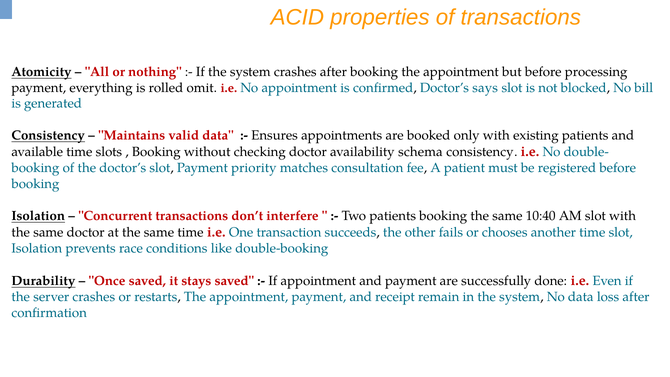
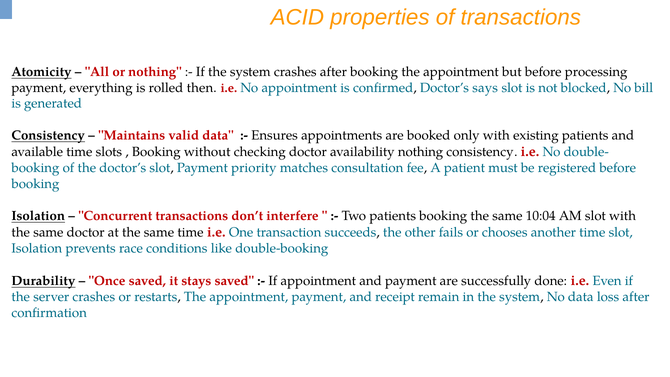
omit: omit -> then
availability schema: schema -> nothing
10:40: 10:40 -> 10:04
